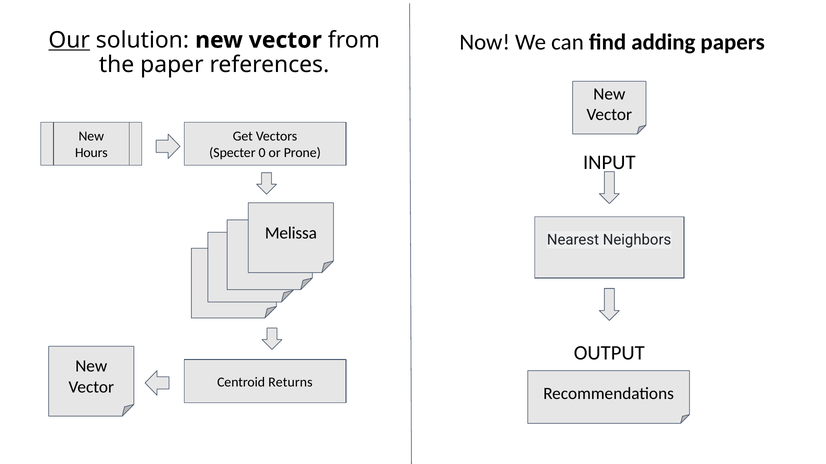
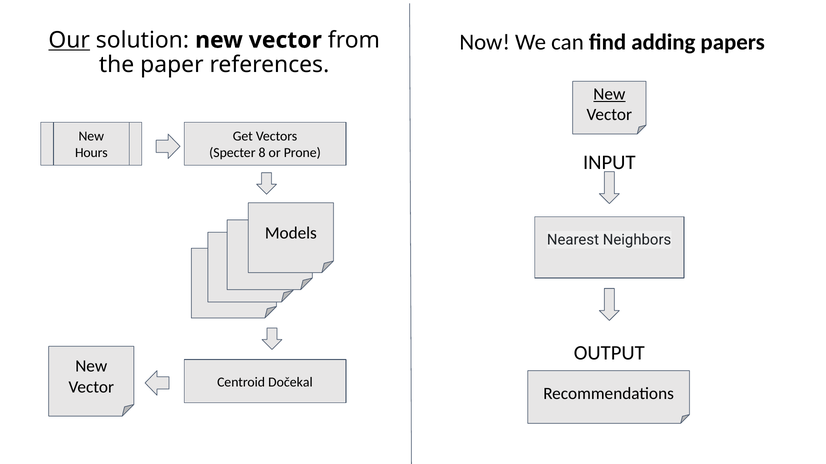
New at (609, 94) underline: none -> present
0: 0 -> 8
Melissa: Melissa -> Models
Returns: Returns -> Dočekal
